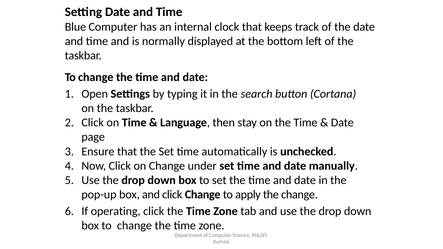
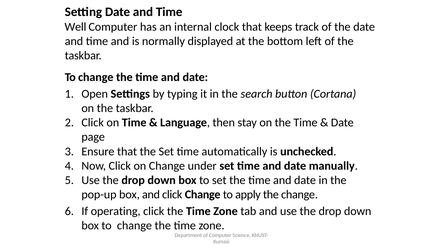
Blue: Blue -> Well
